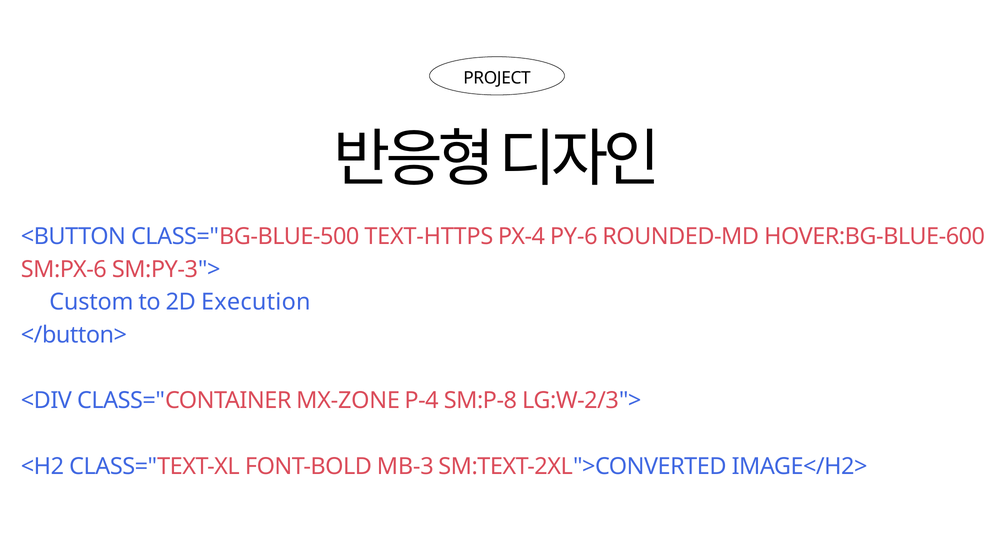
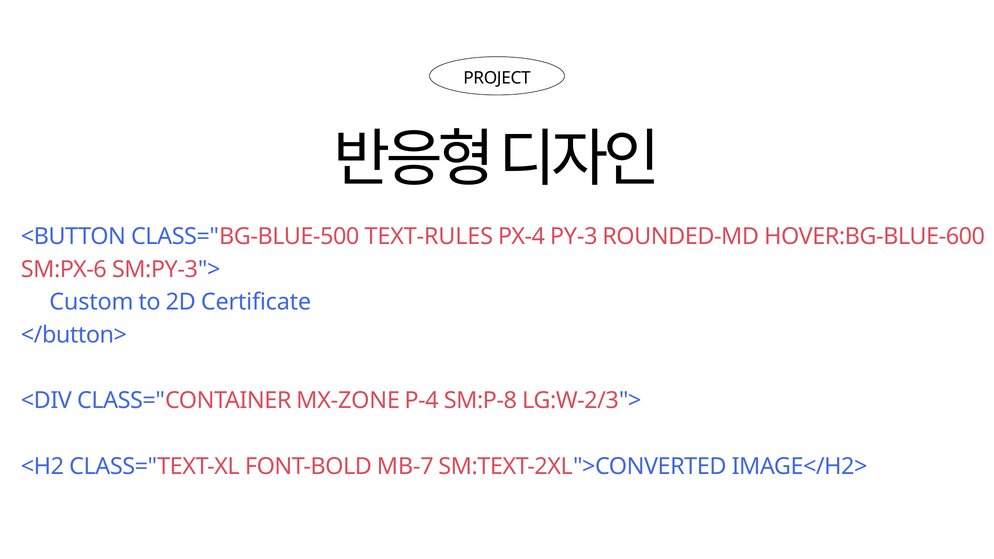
TEXT-HTTPS: TEXT-HTTPS -> TEXT-RULES
PY-6: PY-6 -> PY-3
Execution: Execution -> Certificate
MB-3: MB-3 -> MB-7
